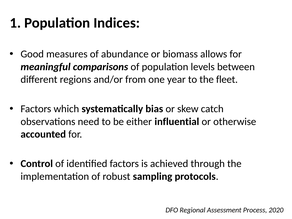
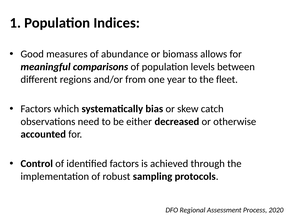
influential: influential -> decreased
